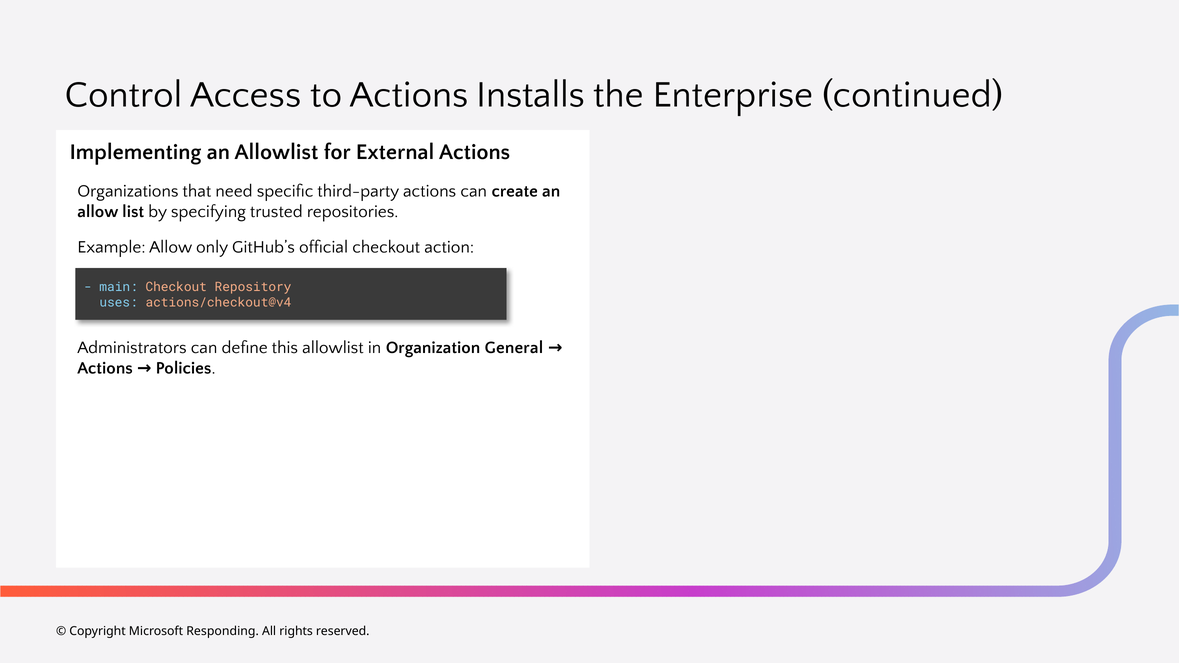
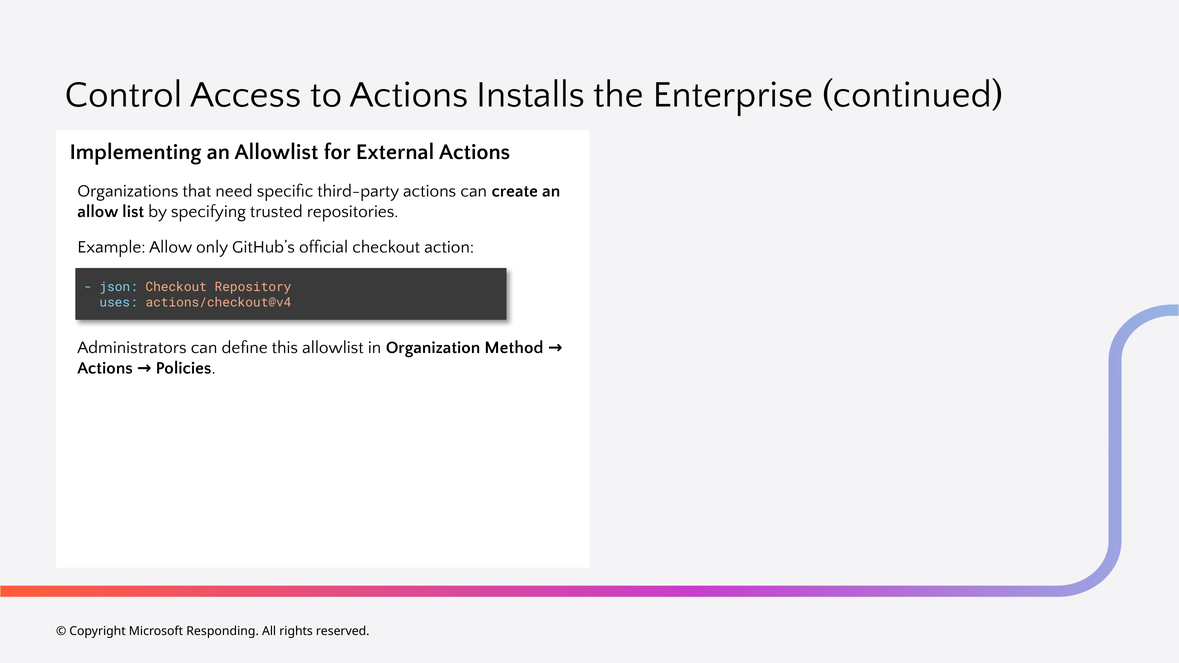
main: main -> json
General: General -> Method
